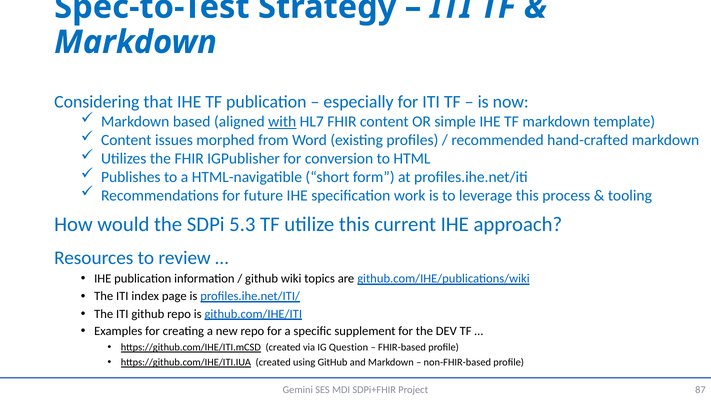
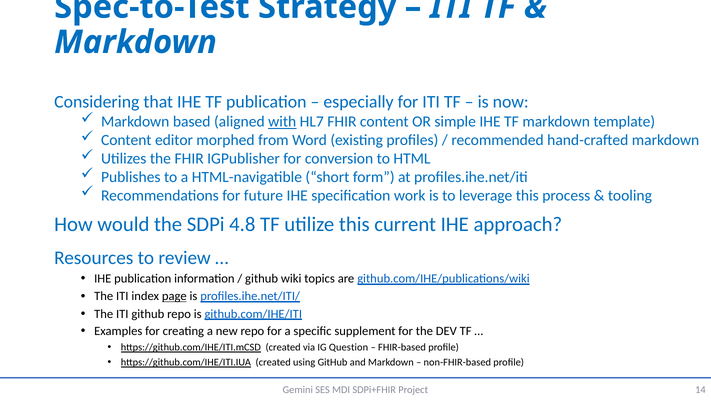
issues: issues -> editor
5.3: 5.3 -> 4.8
page underline: none -> present
87: 87 -> 14
